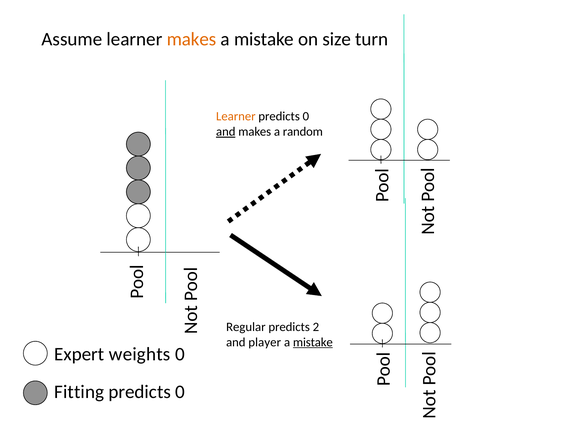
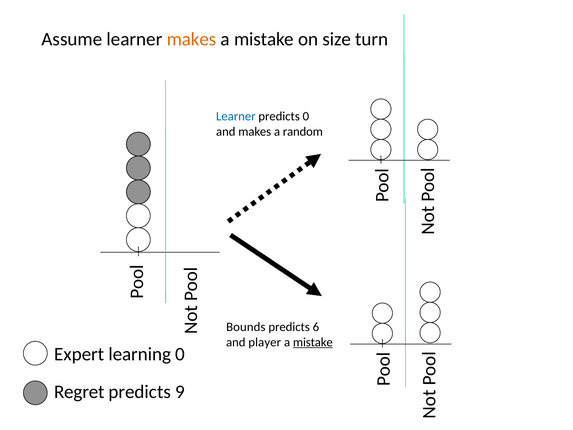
Learner at (236, 116) colour: orange -> blue
and at (226, 132) underline: present -> none
Regular: Regular -> Bounds
2: 2 -> 6
weights: weights -> learning
Fitting: Fitting -> Regret
0 at (180, 392): 0 -> 9
